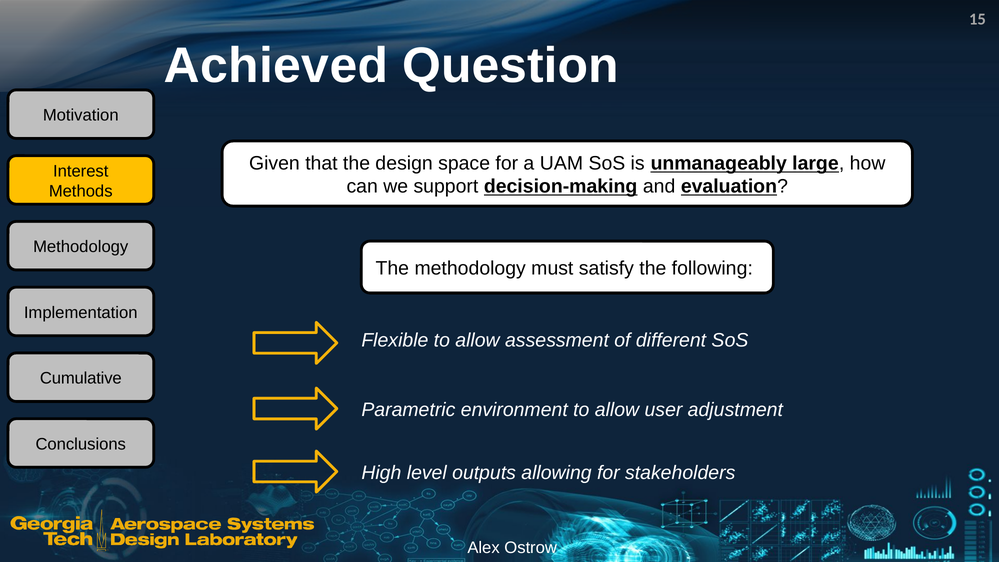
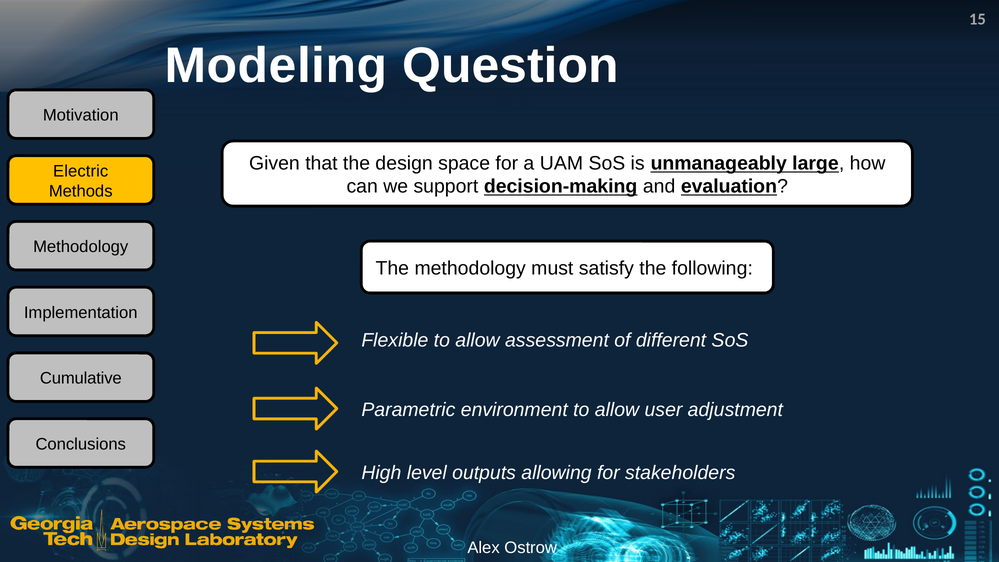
Achieved: Achieved -> Modeling
Interest: Interest -> Electric
